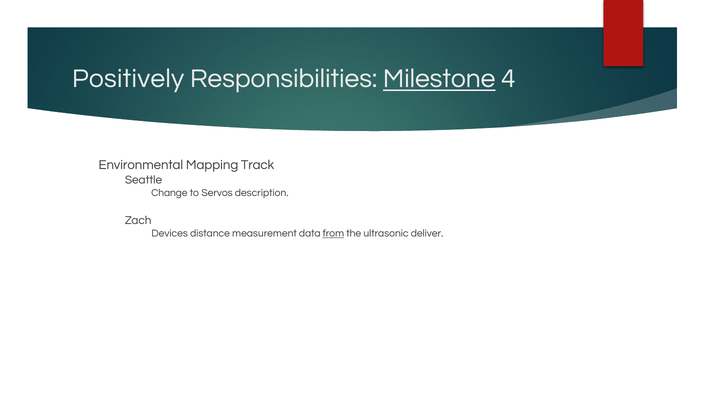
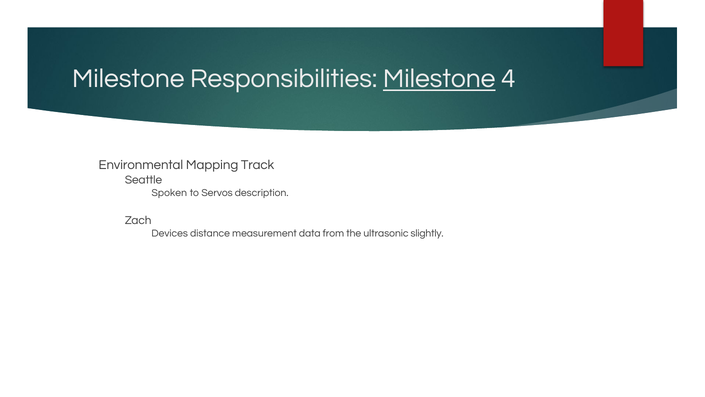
Positively at (128, 79): Positively -> Milestone
Change: Change -> Spoken
from underline: present -> none
deliver: deliver -> slightly
